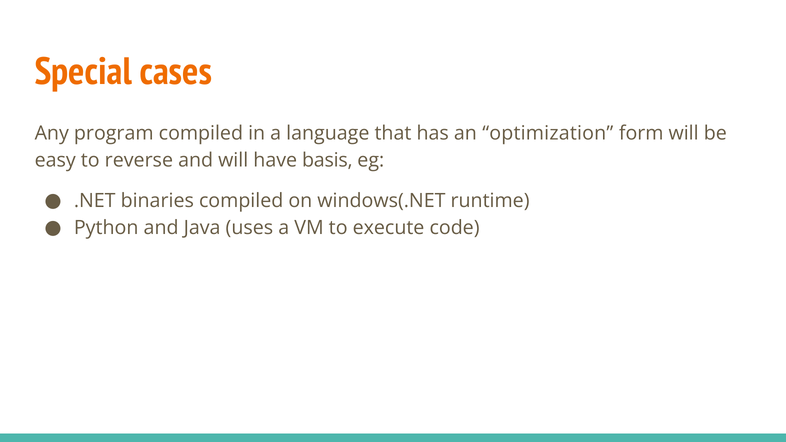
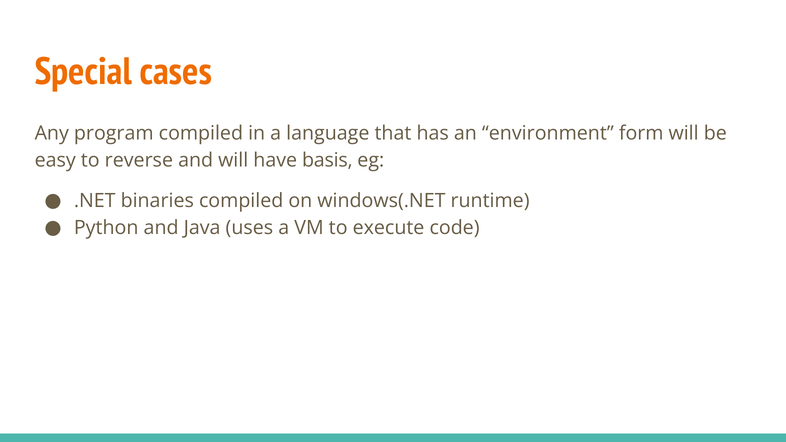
optimization: optimization -> environment
